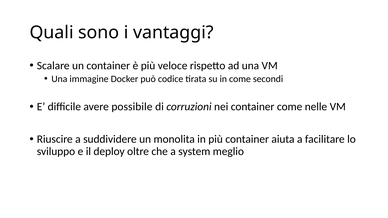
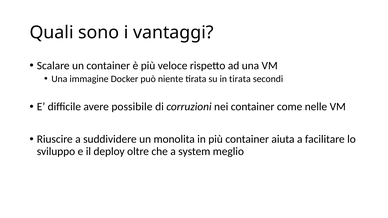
codice: codice -> niente
in come: come -> tirata
